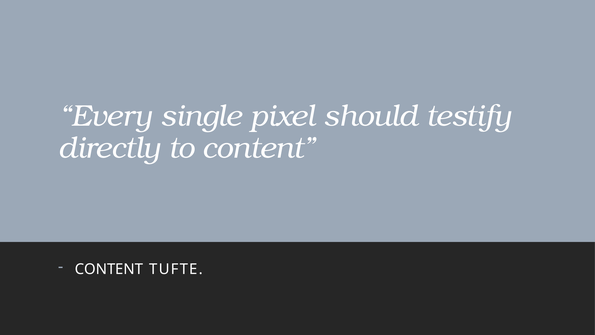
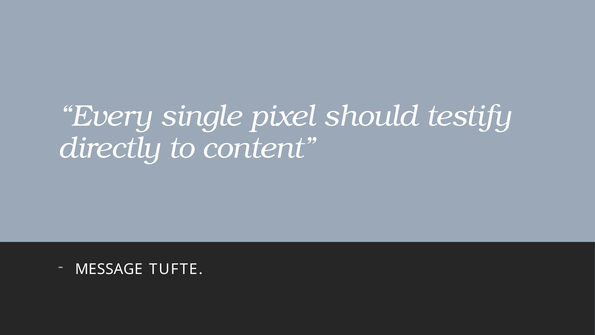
CONTENT at (109, 269): CONTENT -> MESSAGE
